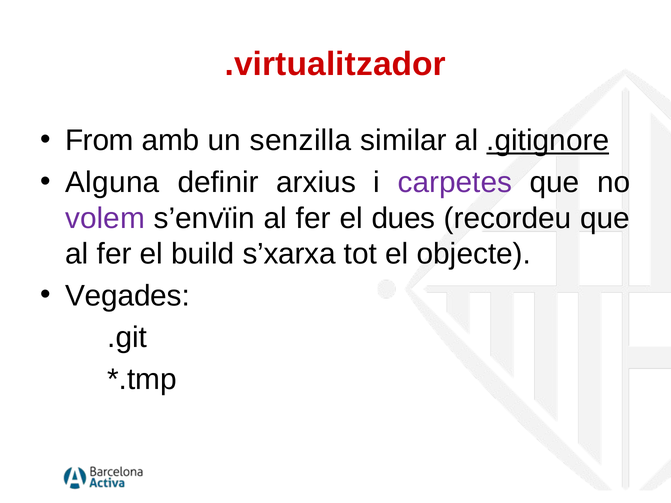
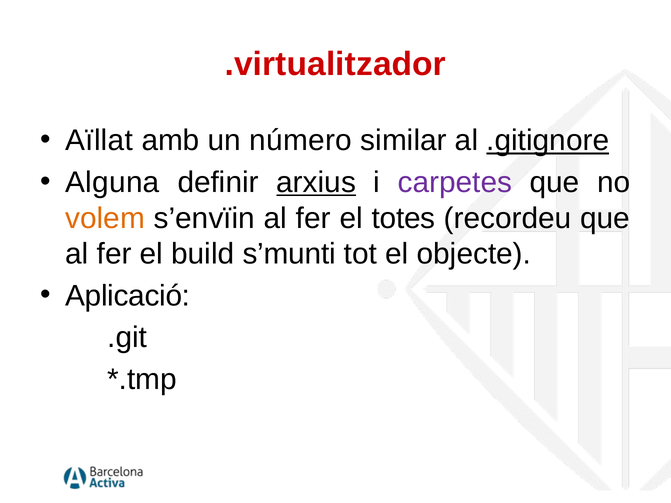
From: From -> Aïllat
senzilla: senzilla -> número
arxius underline: none -> present
volem colour: purple -> orange
dues: dues -> totes
s’xarxa: s’xarxa -> s’munti
Vegades: Vegades -> Aplicació
